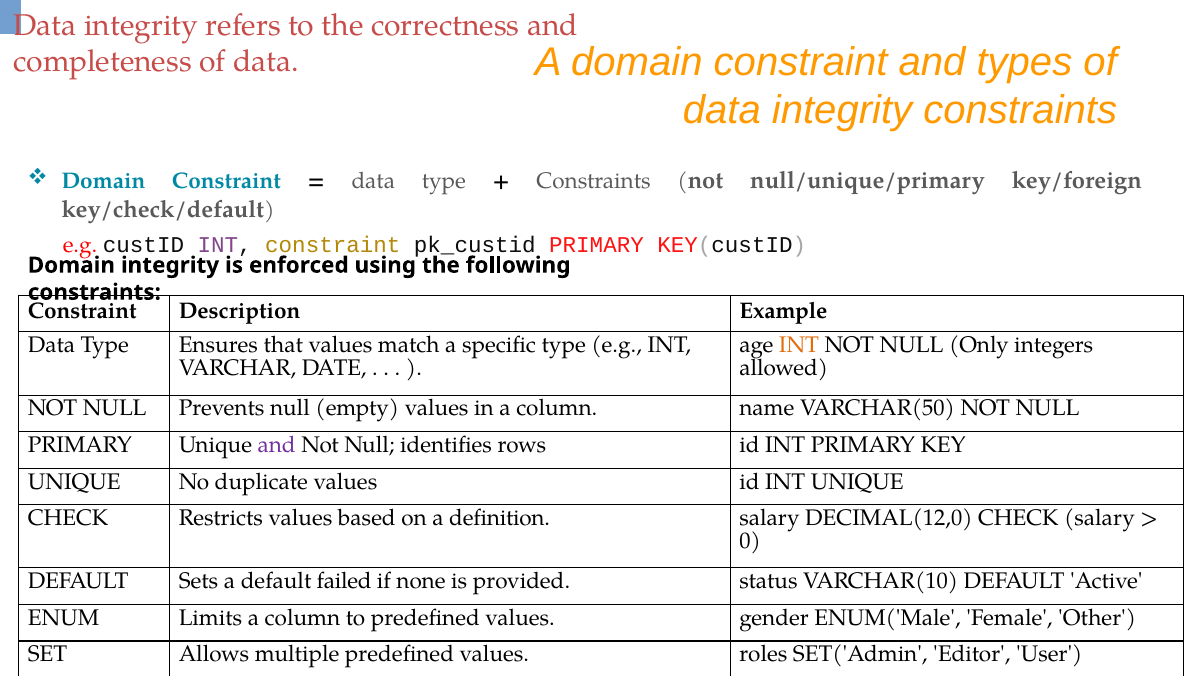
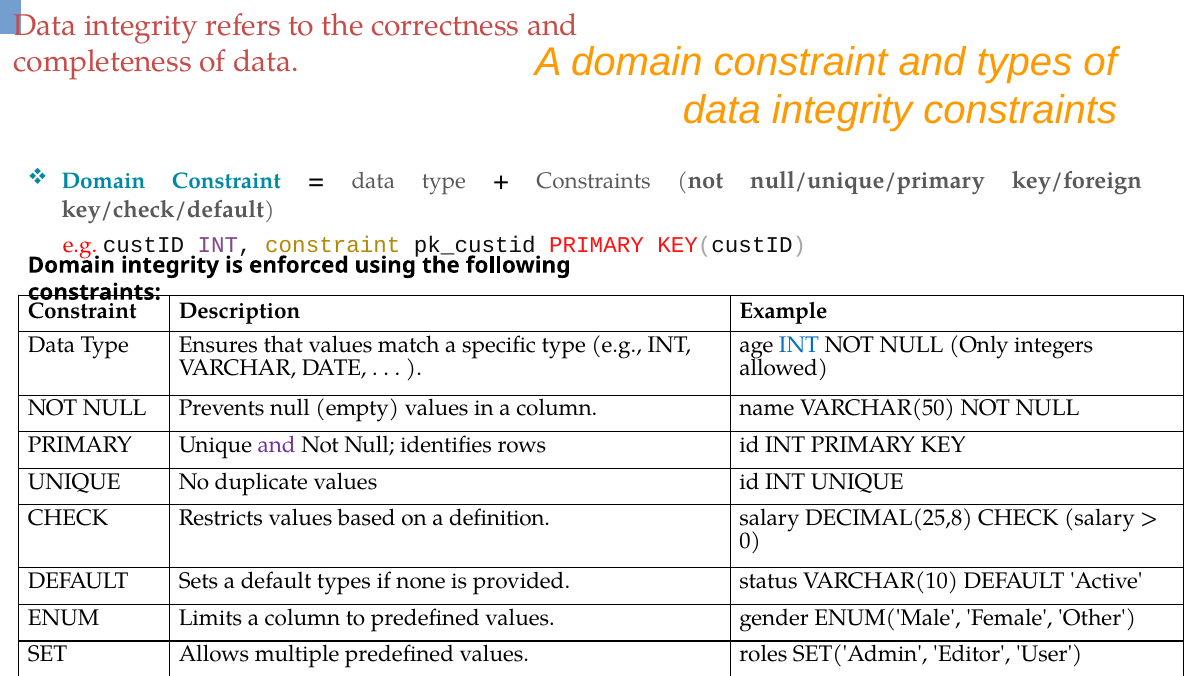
INT at (799, 345) colour: orange -> blue
DECIMAL(12,0: DECIMAL(12,0 -> DECIMAL(25,8
default failed: failed -> types
